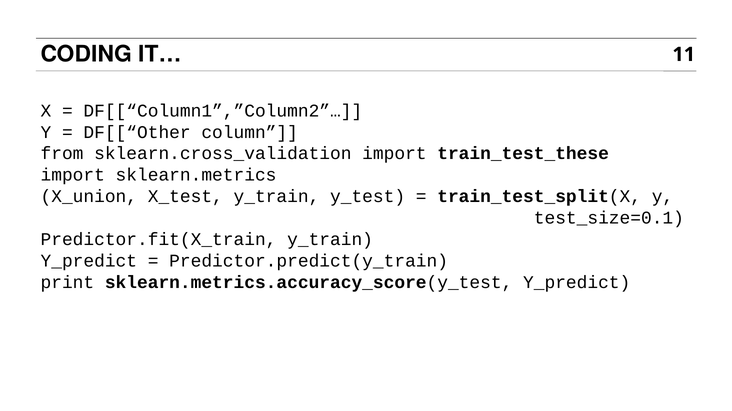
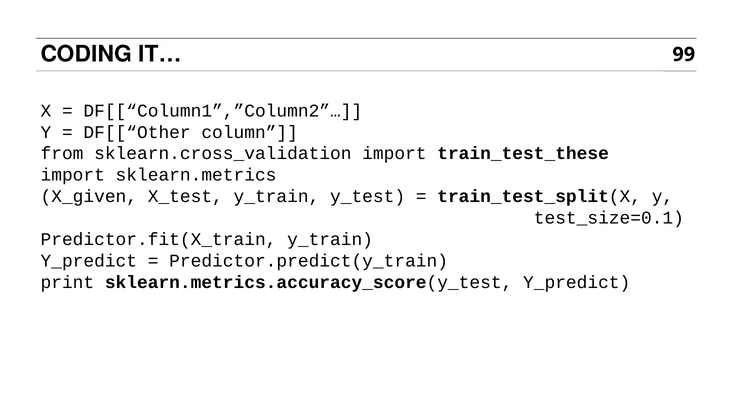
11: 11 -> 99
X_union: X_union -> X_given
